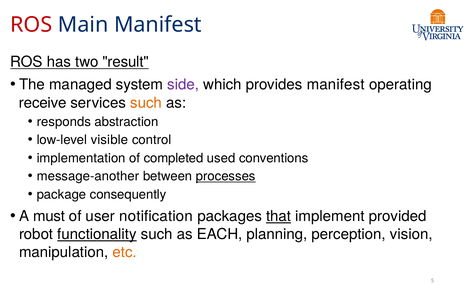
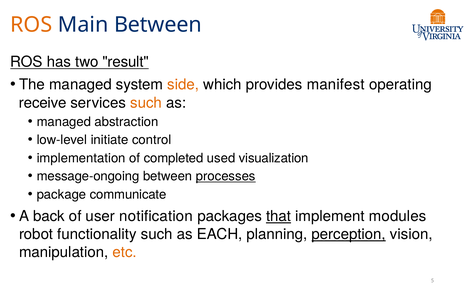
ROS at (31, 25) colour: red -> orange
Main Manifest: Manifest -> Between
side colour: purple -> orange
responds at (64, 122): responds -> managed
visible: visible -> initiate
conventions: conventions -> visualization
message-another: message-another -> message-ongoing
consequently: consequently -> communicate
must: must -> back
provided: provided -> modules
functionality underline: present -> none
perception underline: none -> present
